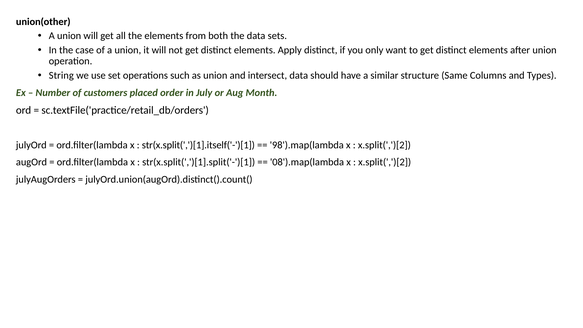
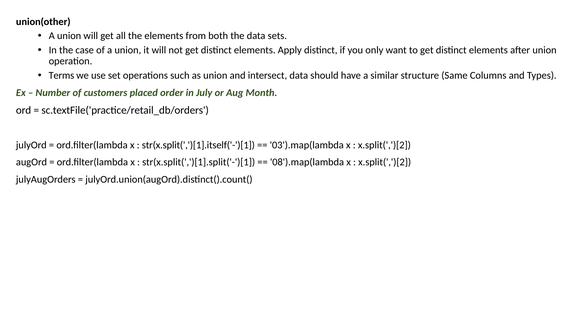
String: String -> Terms
98').map(lambda: 98').map(lambda -> 03').map(lambda
